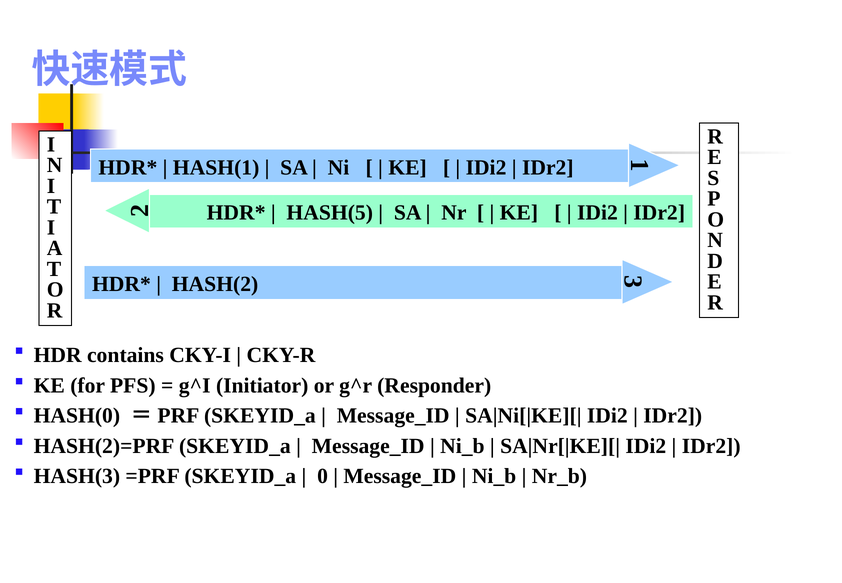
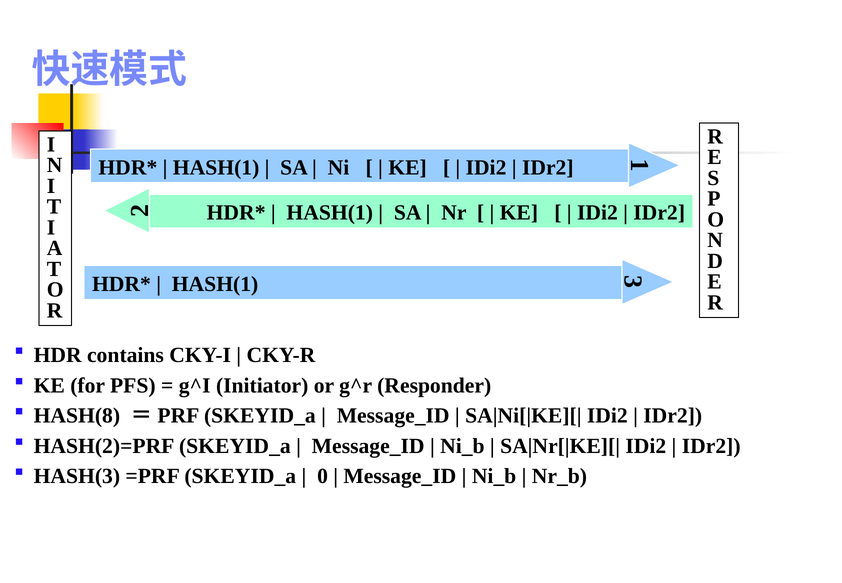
HASH(5 at (330, 213): HASH(5 -> HASH(1
HASH(2 at (215, 284): HASH(2 -> HASH(1
HASH(0: HASH(0 -> HASH(8
